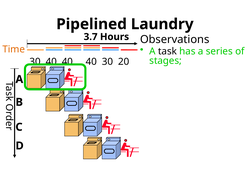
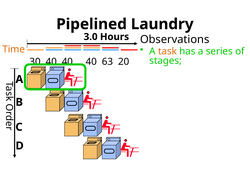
3.7: 3.7 -> 3.0
task colour: black -> orange
40 30: 30 -> 63
